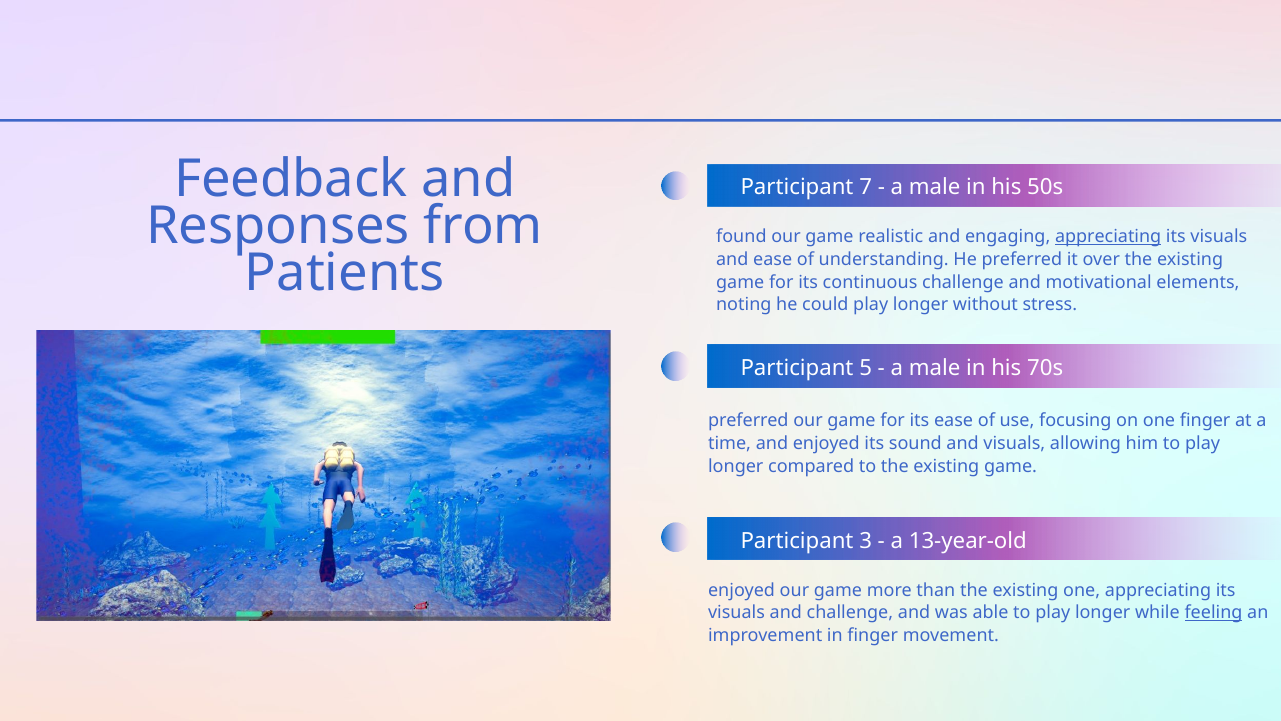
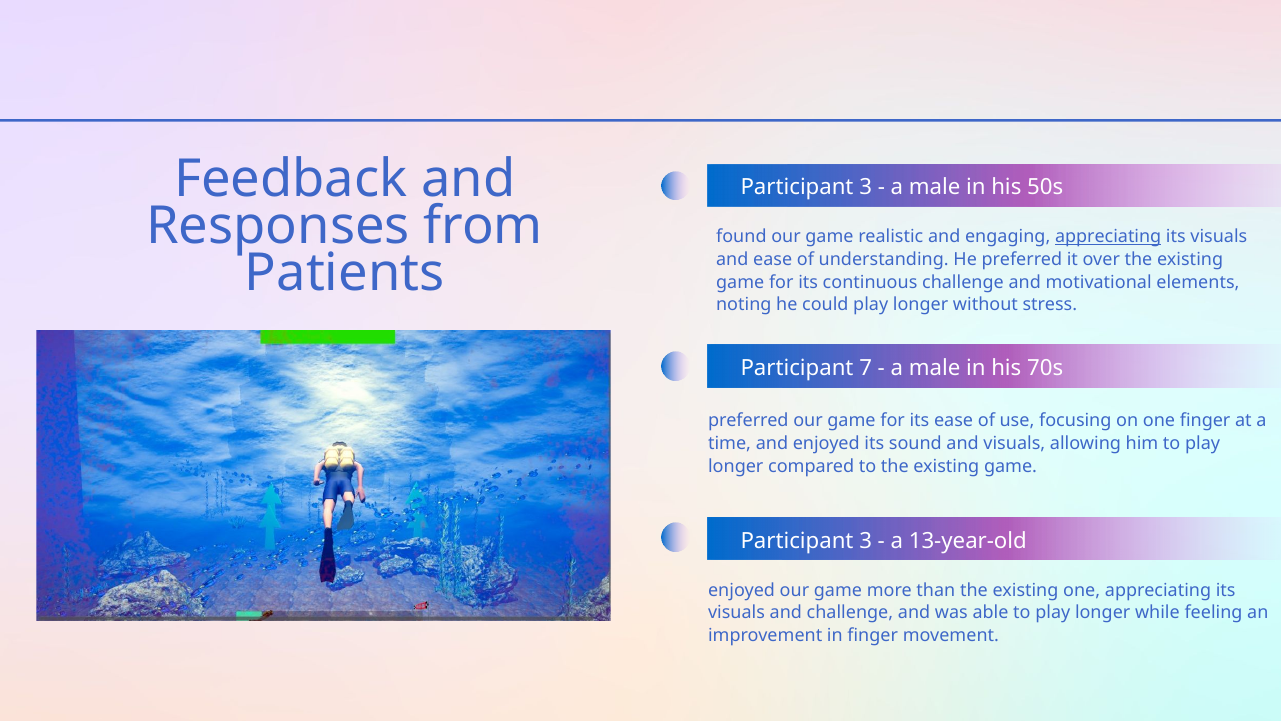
7 at (866, 187): 7 -> 3
5: 5 -> 7
feeling underline: present -> none
